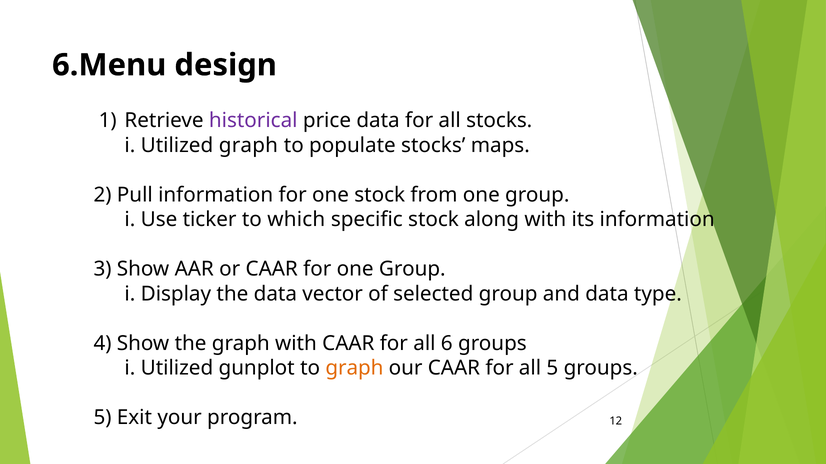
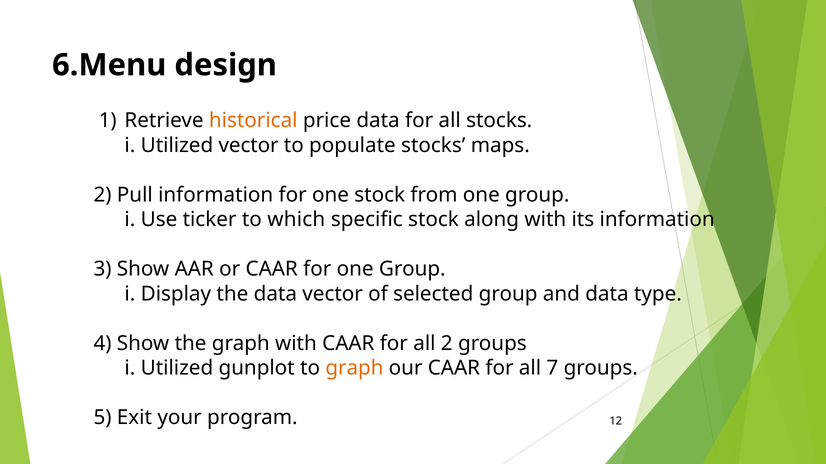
historical colour: purple -> orange
Utilized graph: graph -> vector
all 6: 6 -> 2
all 5: 5 -> 7
